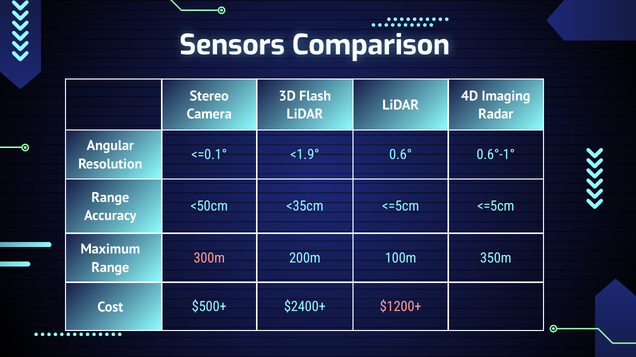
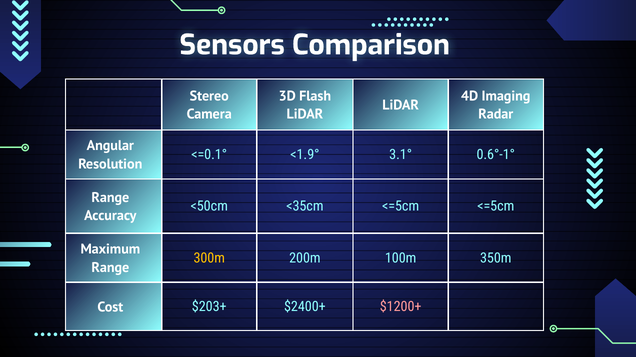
0.6°: 0.6° -> 3.1°
300m colour: pink -> yellow
$500+: $500+ -> $203+
